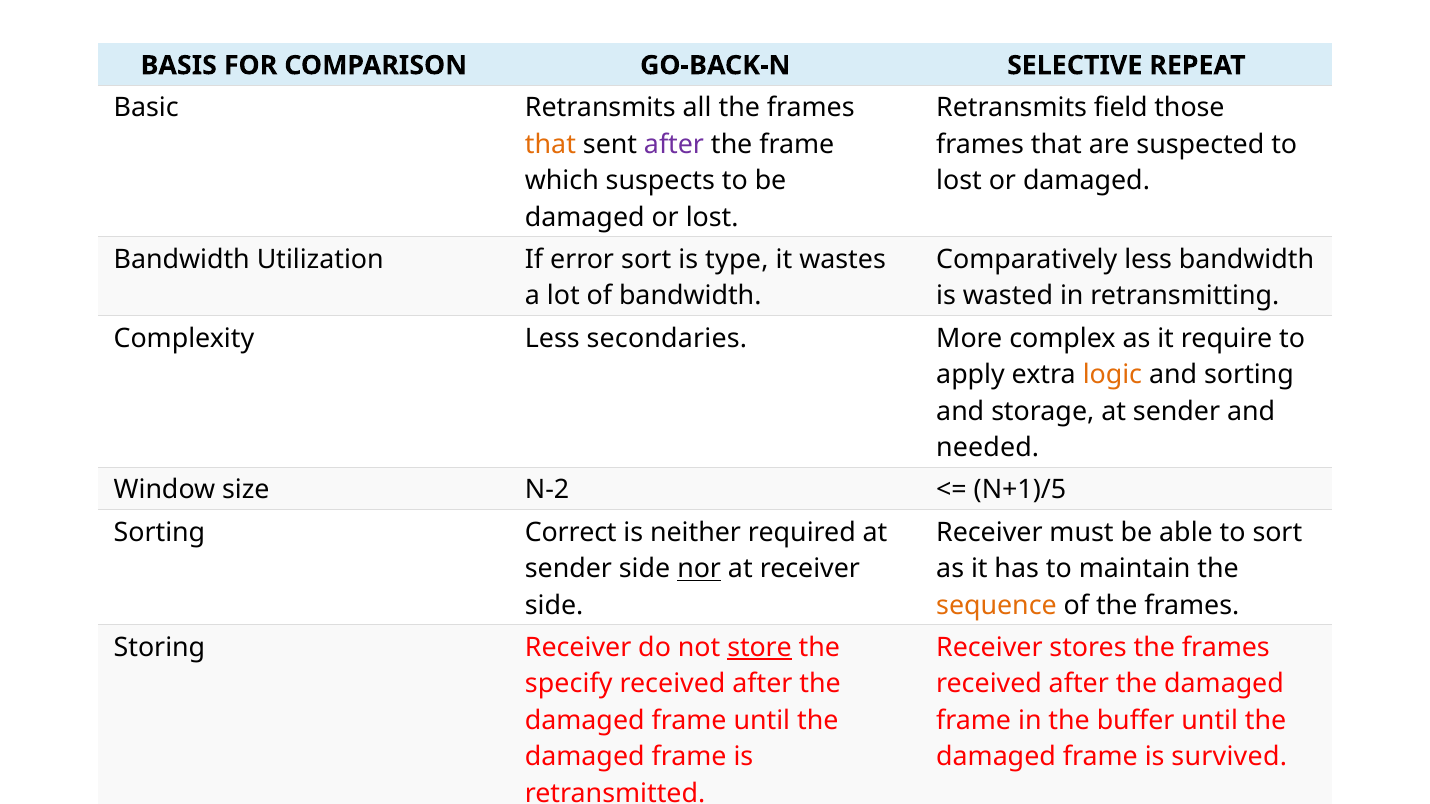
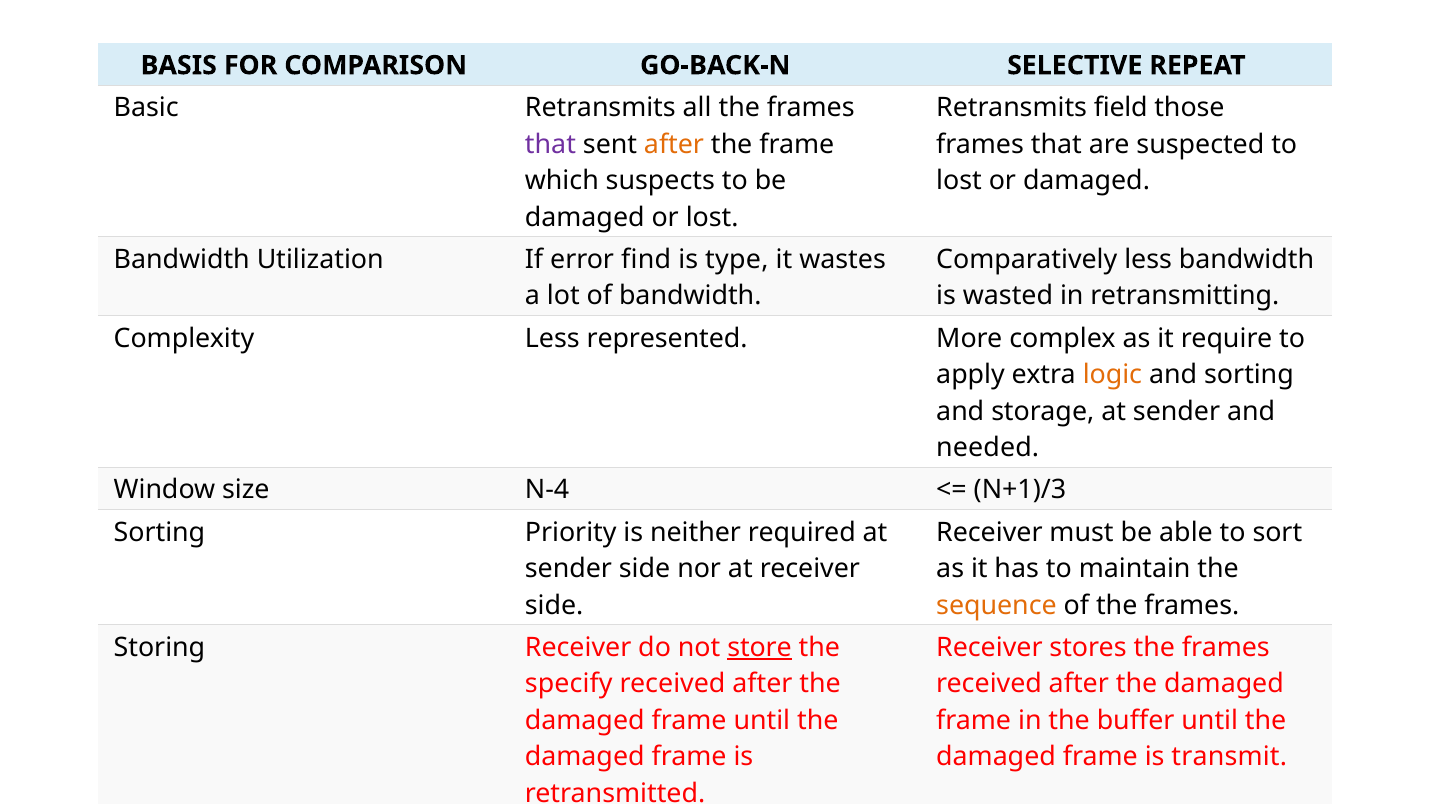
that at (550, 144) colour: orange -> purple
after at (674, 144) colour: purple -> orange
error sort: sort -> find
secondaries: secondaries -> represented
N-2: N-2 -> N-4
N+1)/5: N+1)/5 -> N+1)/3
Correct: Correct -> Priority
nor underline: present -> none
survived: survived -> transmit
